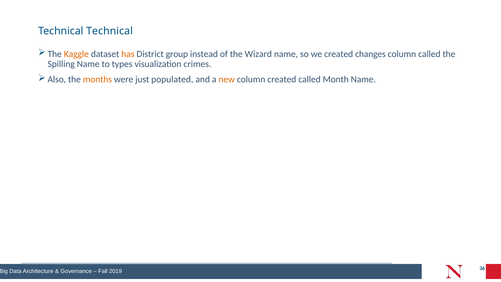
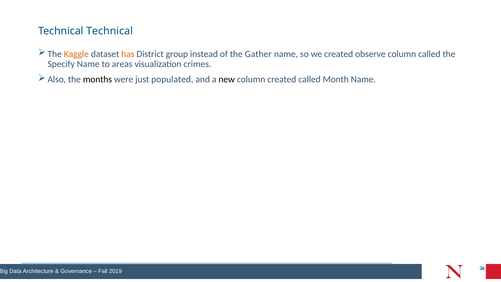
Wizard: Wizard -> Gather
changes: changes -> observe
Spilling: Spilling -> Specify
types: types -> areas
months colour: orange -> black
new colour: orange -> black
